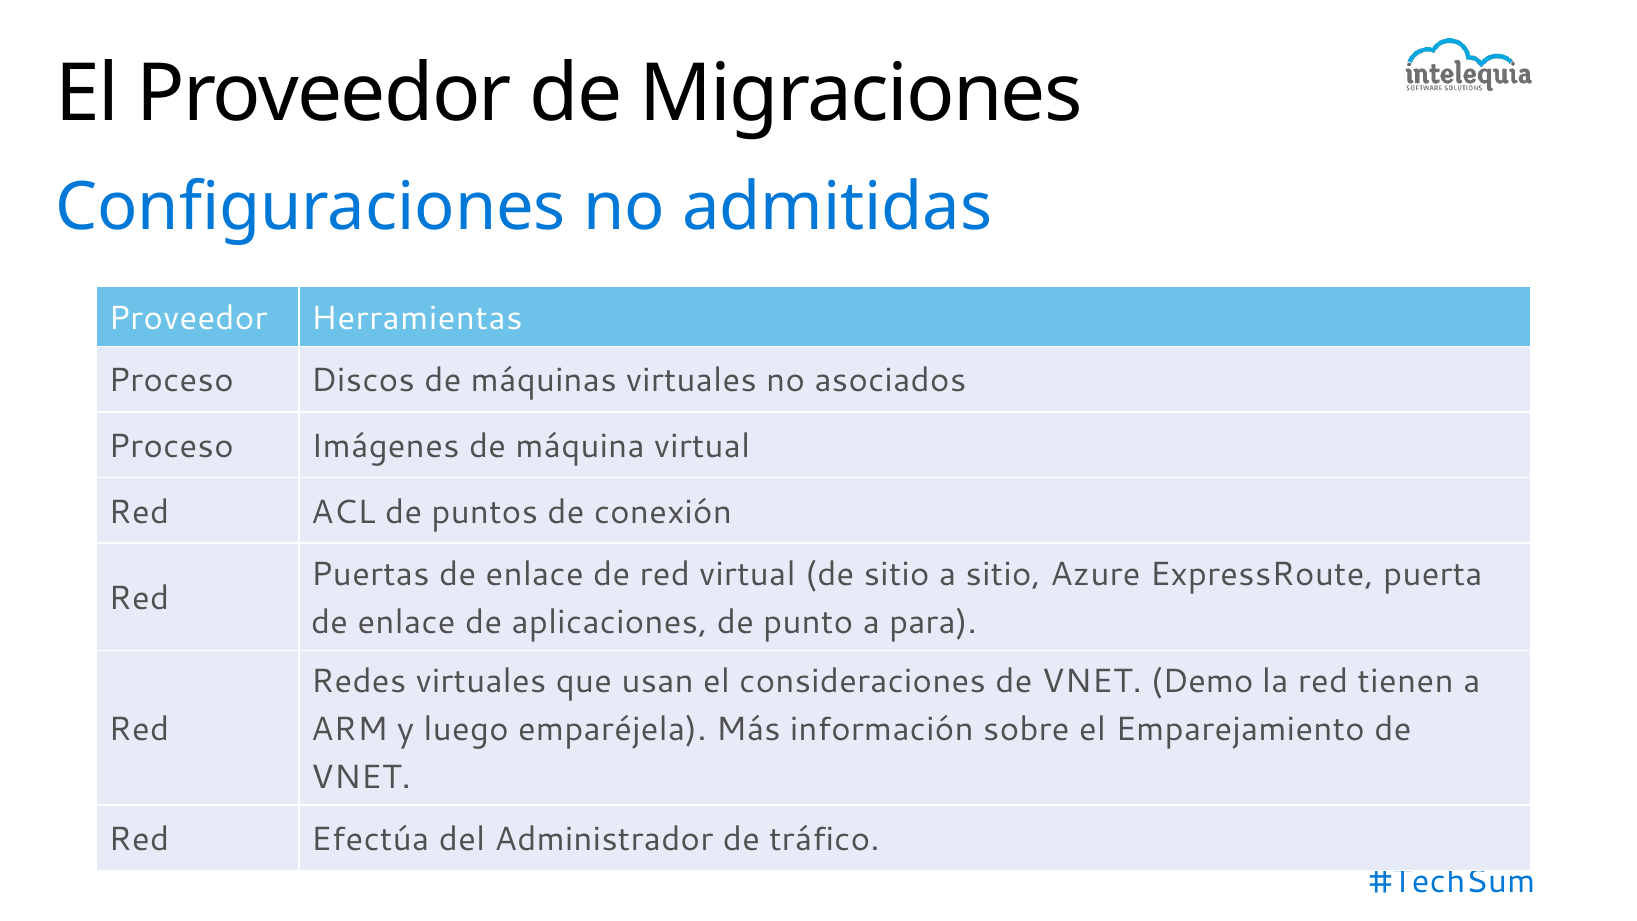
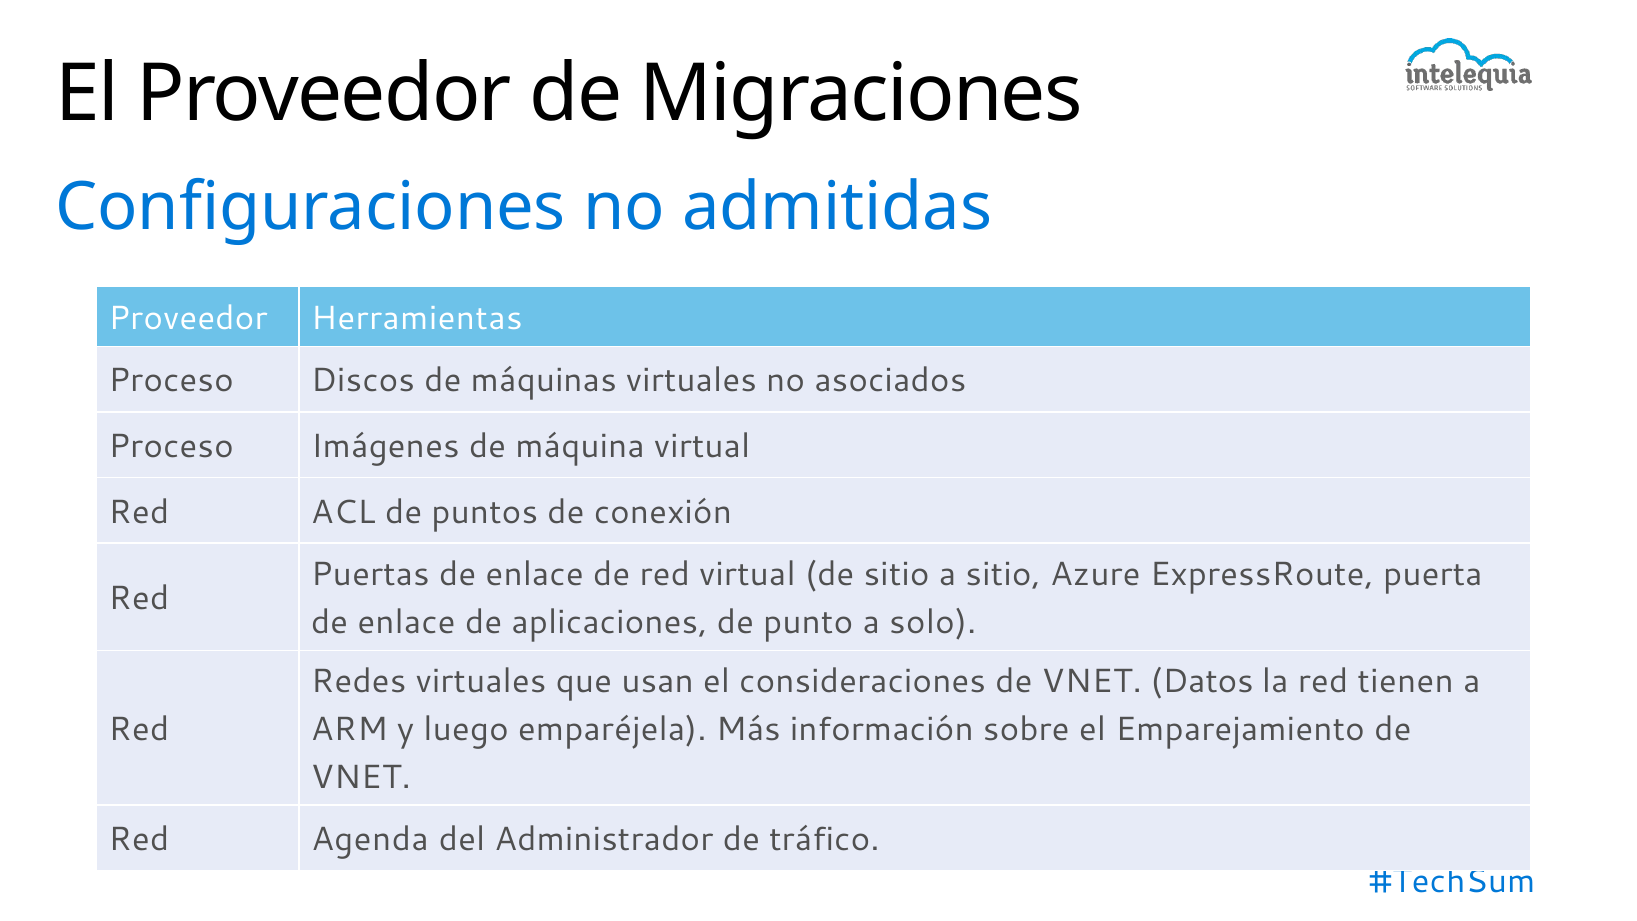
para: para -> solo
Demo: Demo -> Datos
Efectúa: Efectúa -> Agenda
